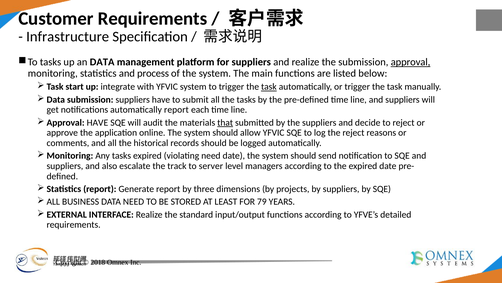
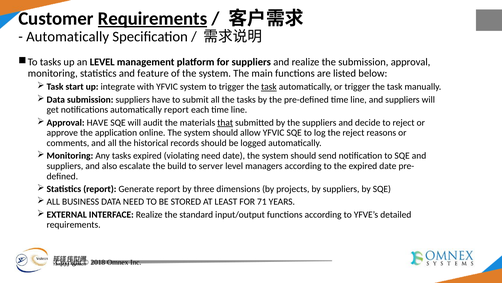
Requirements at (153, 19) underline: none -> present
Infrastructure at (68, 37): Infrastructure -> Automatically
an DATA: DATA -> LEVEL
approval underline: present -> none
process: process -> feature
track: track -> build
79: 79 -> 71
